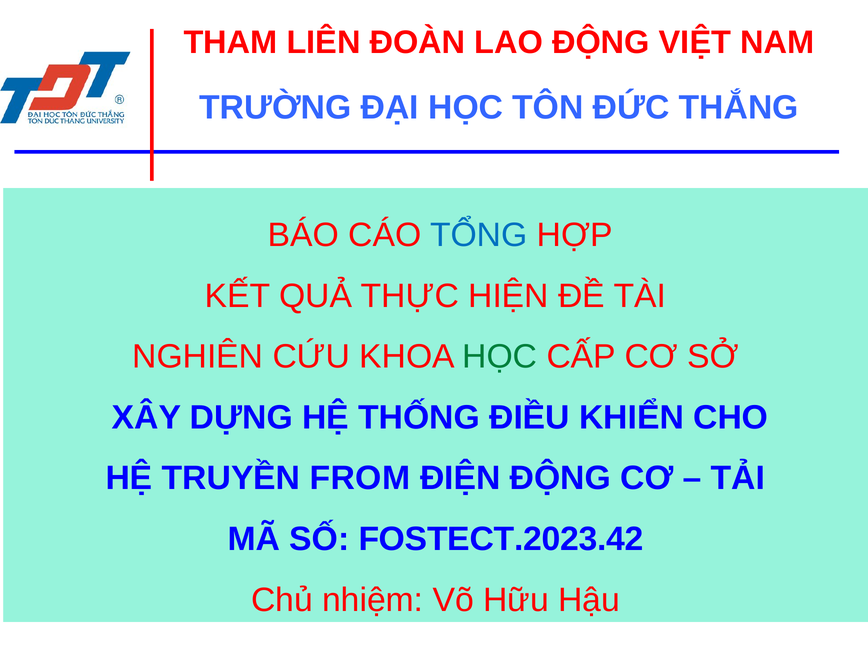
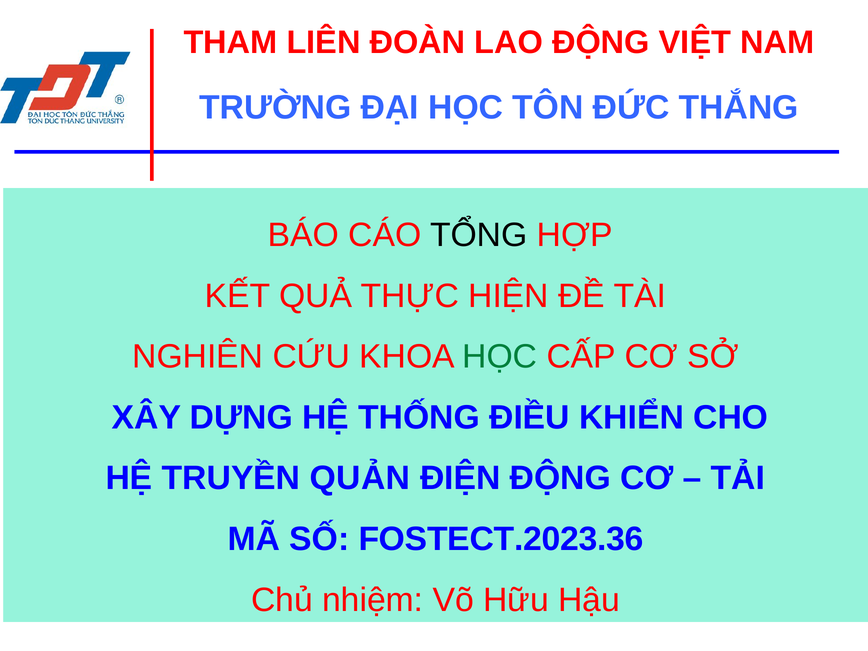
TỔNG colour: blue -> black
FROM: FROM -> QUẢN
FOSTECT.2023.42: FOSTECT.2023.42 -> FOSTECT.2023.36
